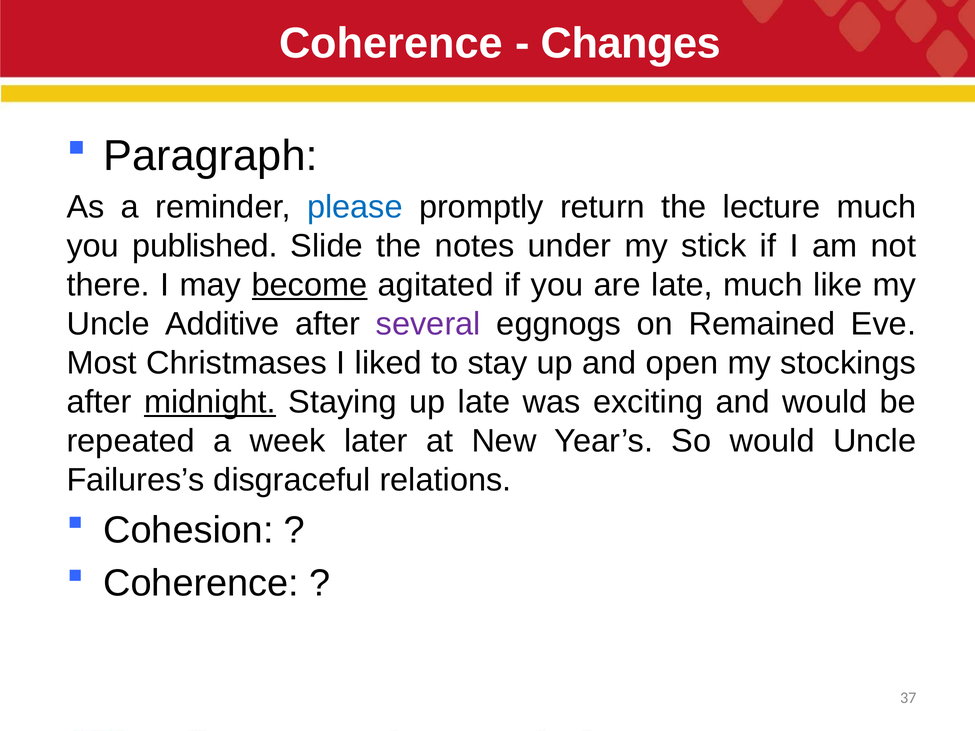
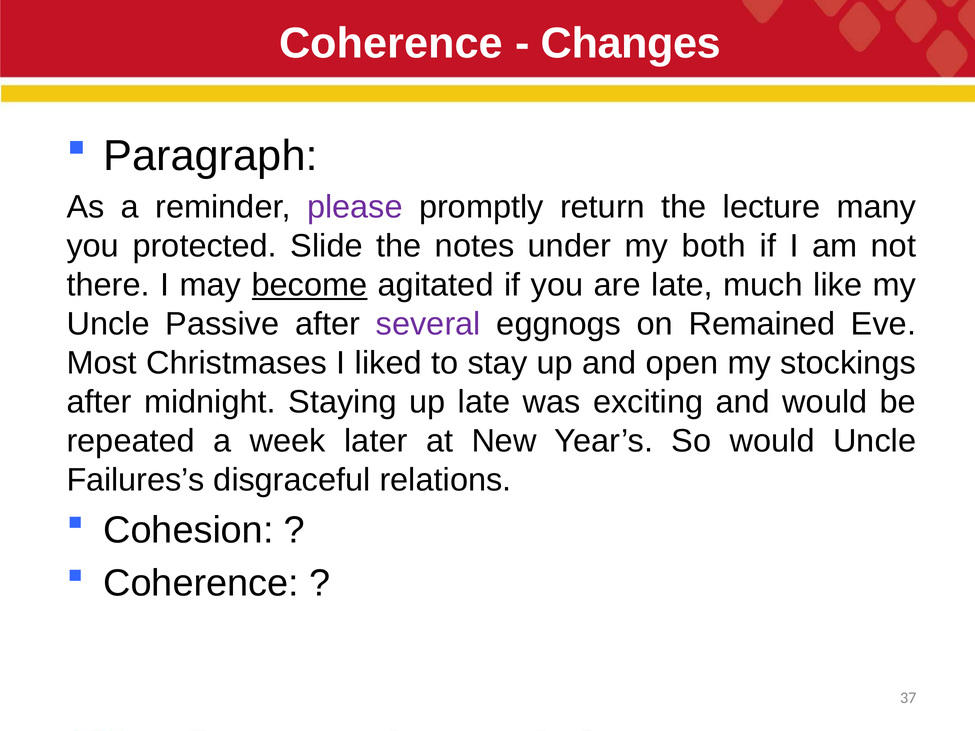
please colour: blue -> purple
lecture much: much -> many
published: published -> protected
stick: stick -> both
Additive: Additive -> Passive
midnight underline: present -> none
